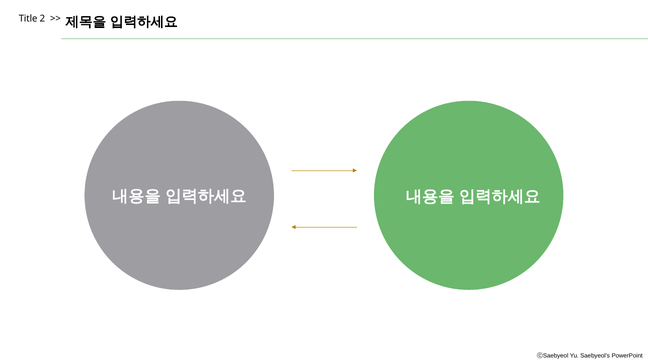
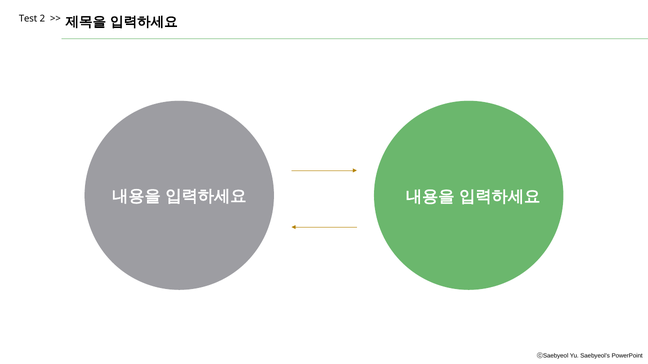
Title: Title -> Test
